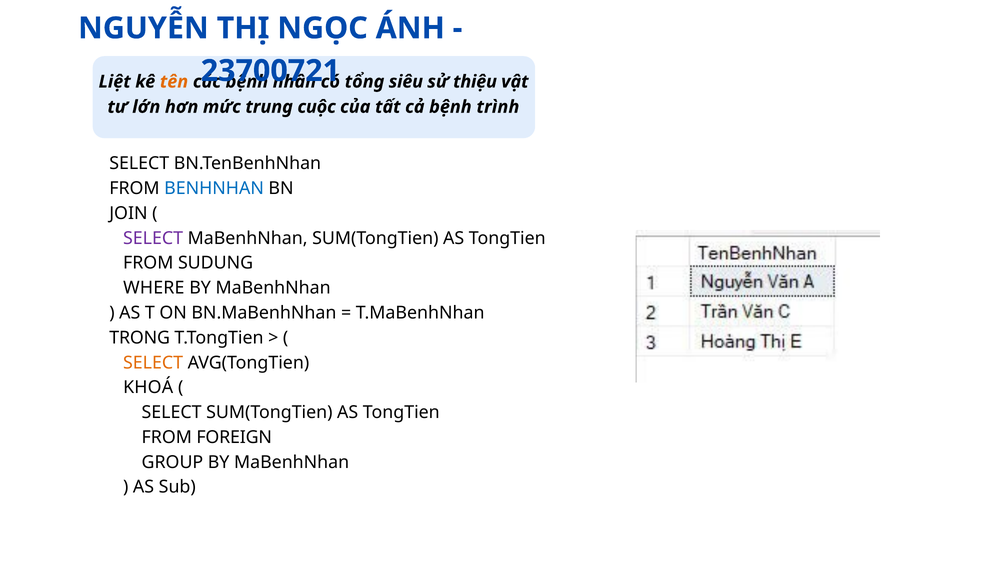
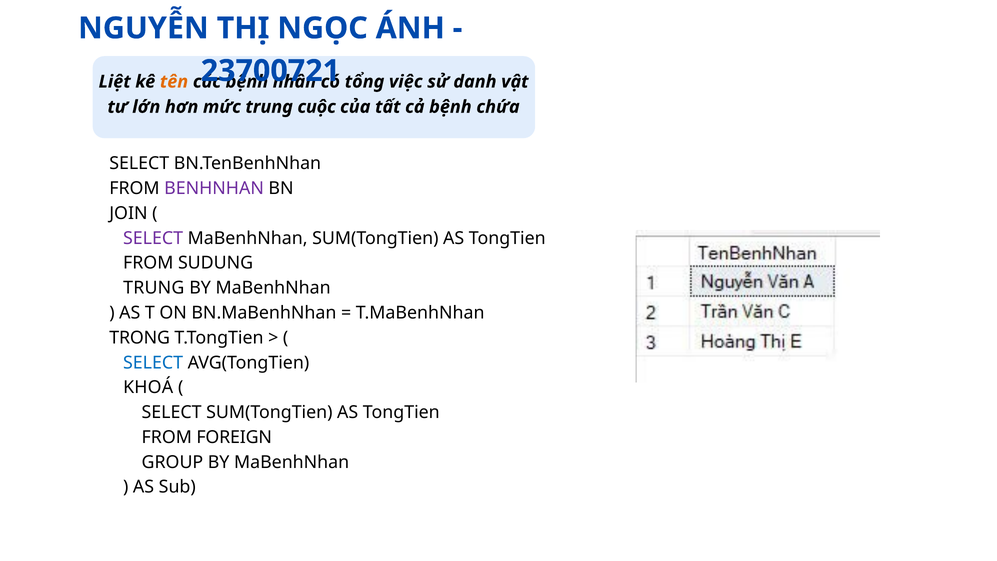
siêu: siêu -> việc
thiệu: thiệu -> danh
trình: trình -> chứa
BENHNHAN colour: blue -> purple
WHERE at (154, 288): WHERE -> TRUNG
SELECT at (153, 363) colour: orange -> blue
